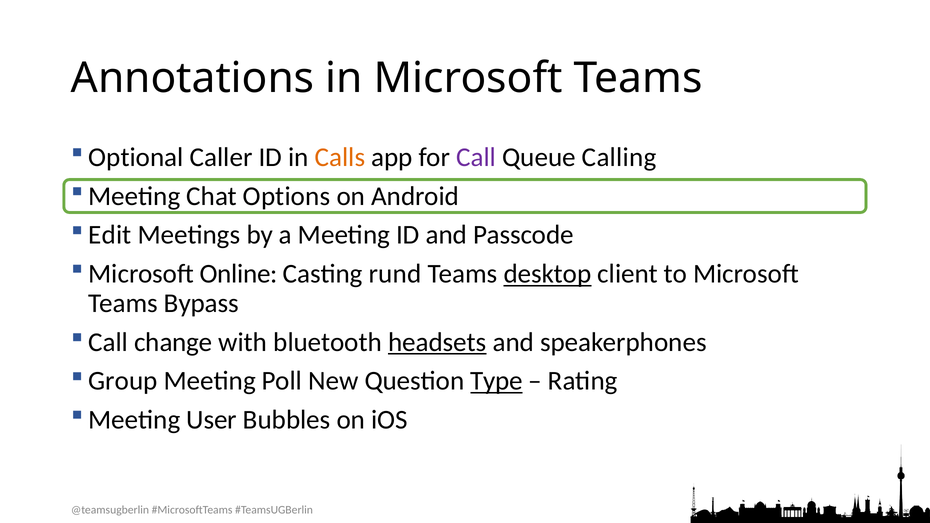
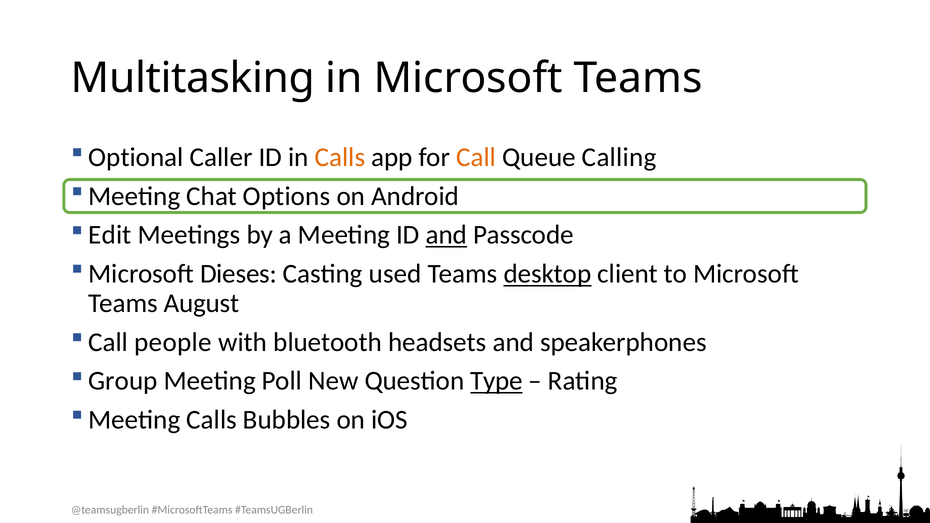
Annotations: Annotations -> Multitasking
Call at (476, 157) colour: purple -> orange
and at (446, 235) underline: none -> present
Online: Online -> Dieses
rund: rund -> used
Bypass: Bypass -> August
change: change -> people
headsets underline: present -> none
Meeting User: User -> Calls
